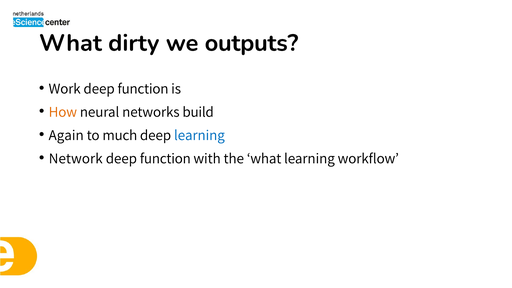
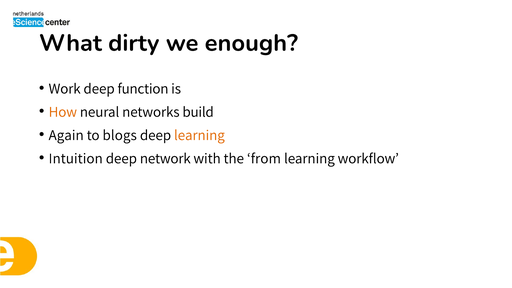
outputs: outputs -> enough
much: much -> blogs
learning at (199, 135) colour: blue -> orange
Network: Network -> Intuition
function at (165, 158): function -> network
the what: what -> from
